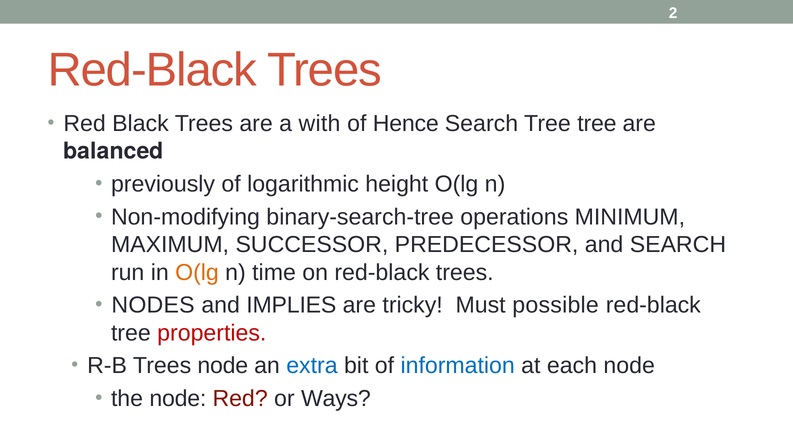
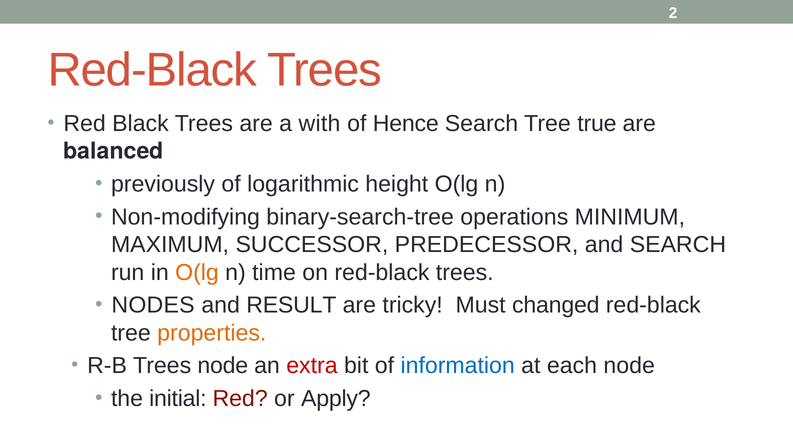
Tree tree: tree -> true
IMPLIES: IMPLIES -> RESULT
possible: possible -> changed
properties colour: red -> orange
extra colour: blue -> red
the node: node -> initial
Ways: Ways -> Apply
